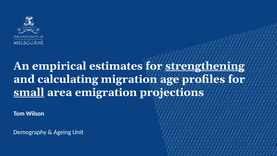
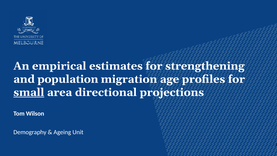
strengthening underline: present -> none
calculating: calculating -> population
emigration: emigration -> directional
